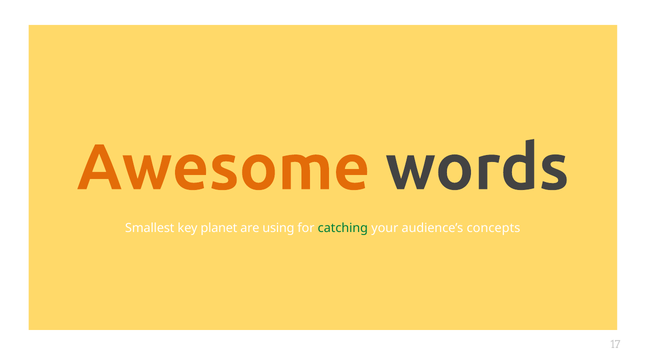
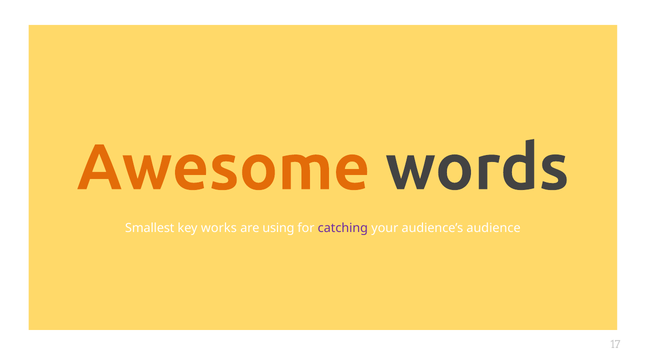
planet: planet -> works
catching colour: green -> purple
concepts: concepts -> audience
